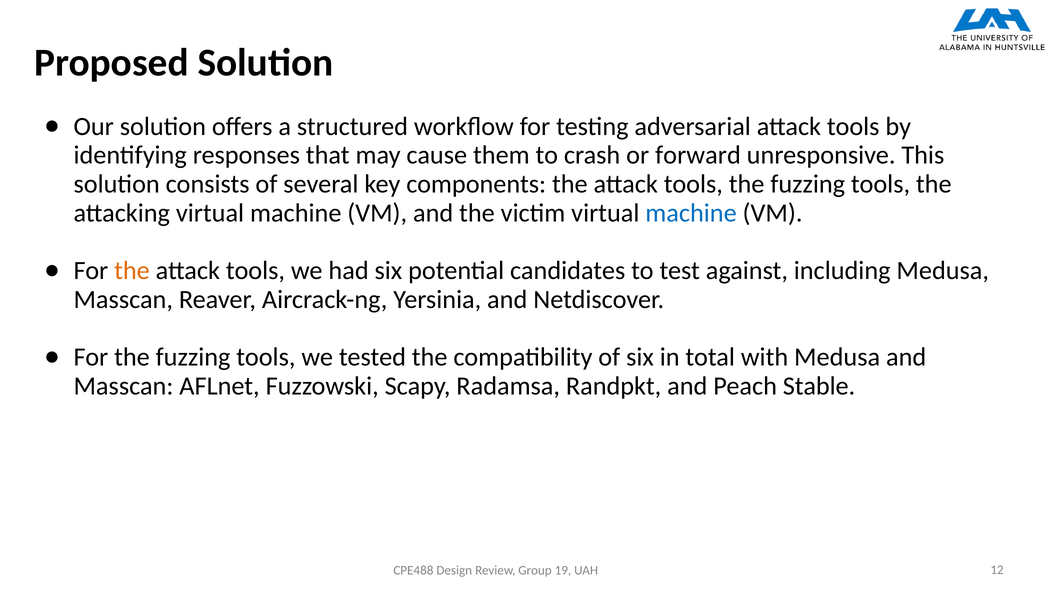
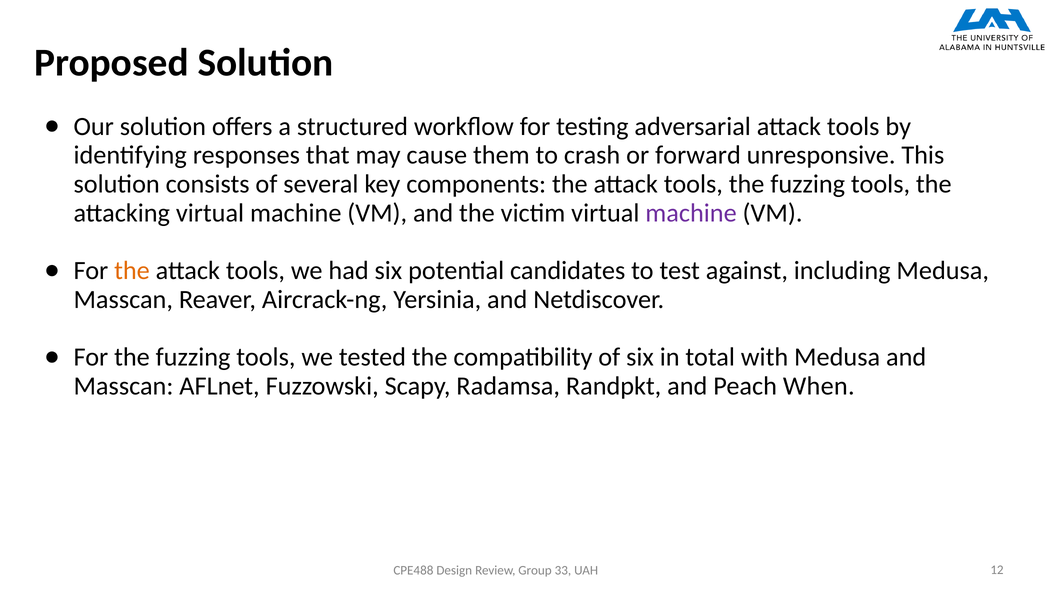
machine at (691, 213) colour: blue -> purple
Stable: Stable -> When
19: 19 -> 33
